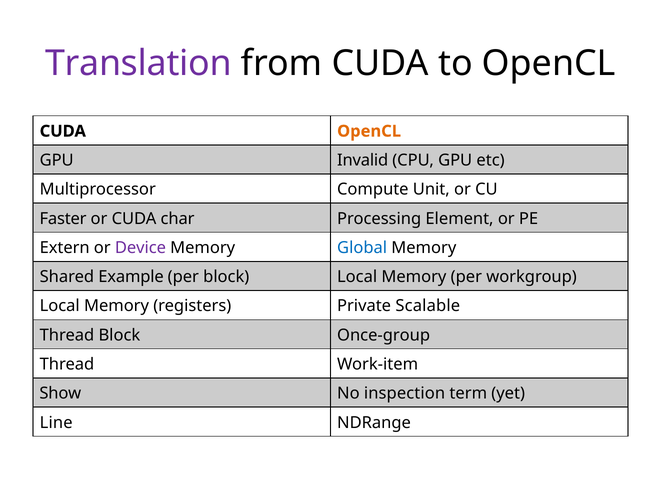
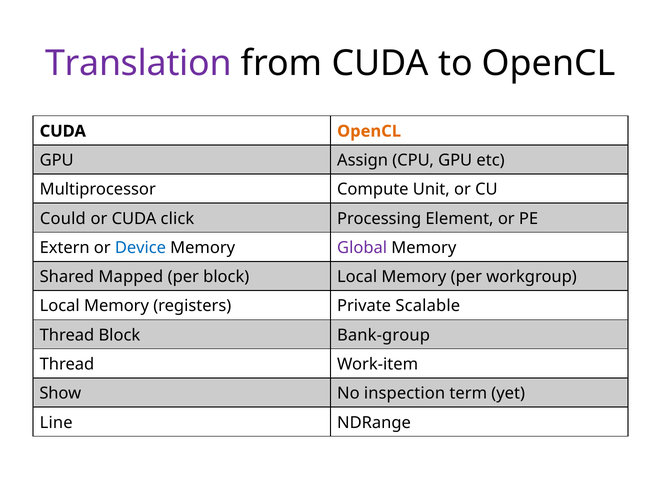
Invalid: Invalid -> Assign
Faster: Faster -> Could
char: char -> click
Device colour: purple -> blue
Global colour: blue -> purple
Example: Example -> Mapped
Once-group: Once-group -> Bank-group
